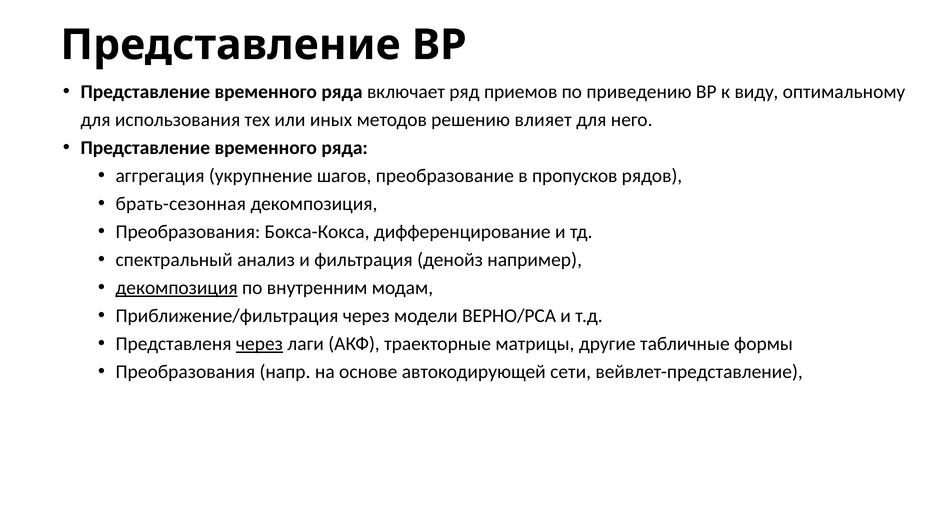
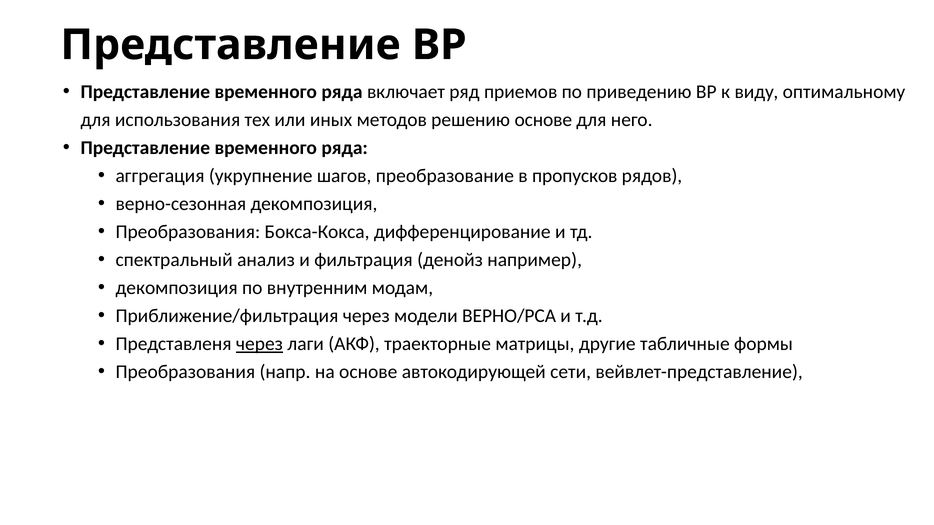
решению влияет: влияет -> основе
брать-сезонная: брать-сезонная -> верно-сезонная
декомпозиция at (177, 288) underline: present -> none
